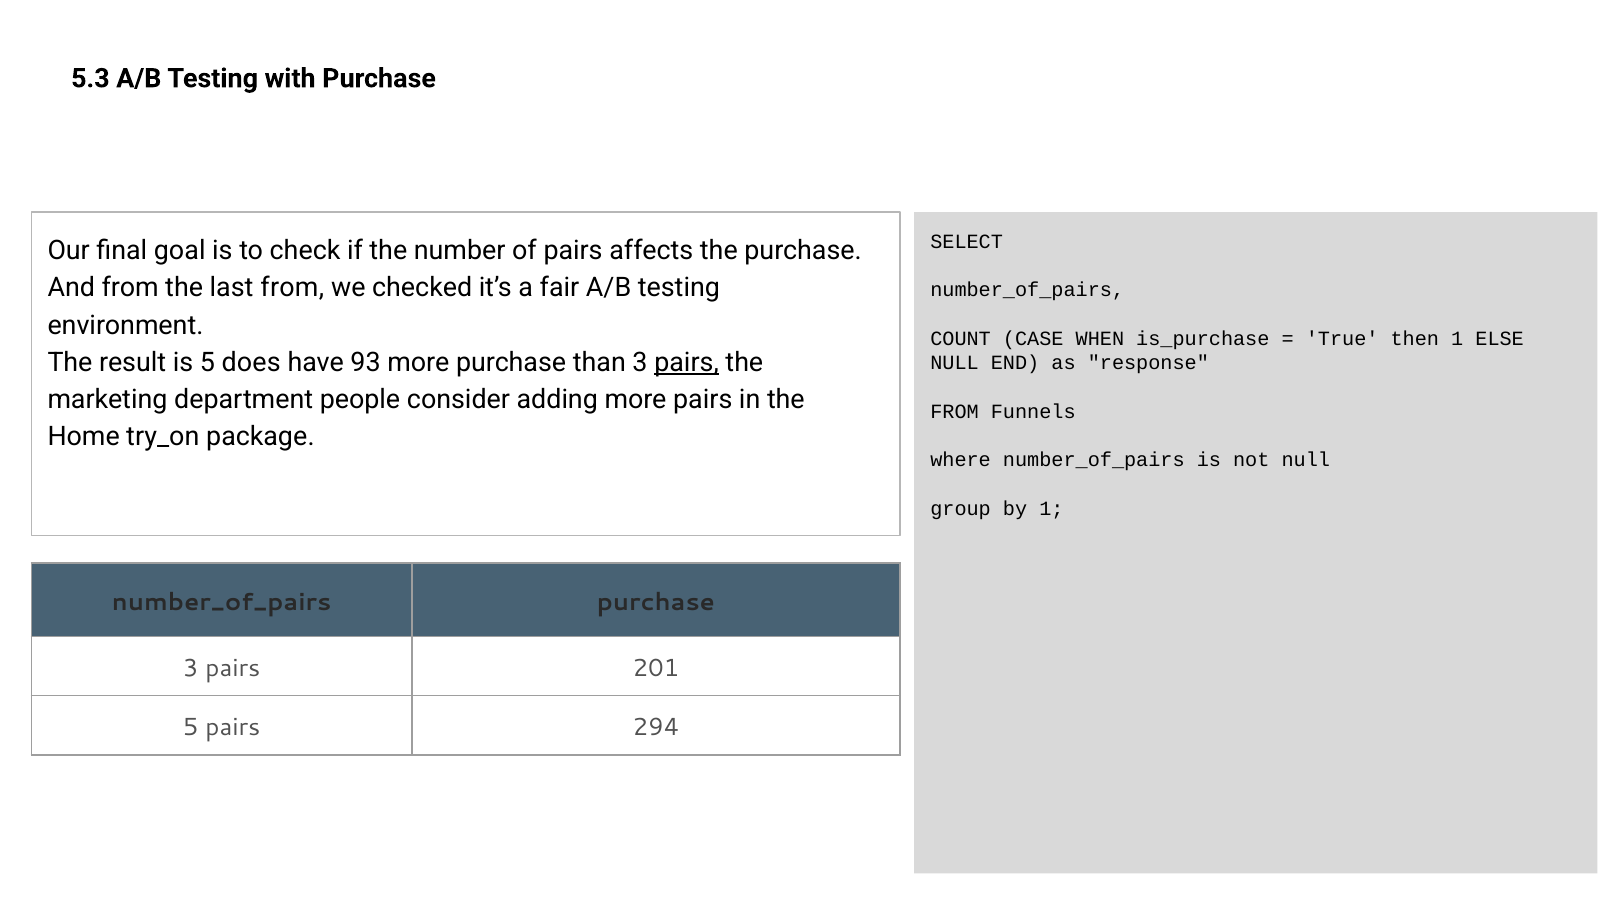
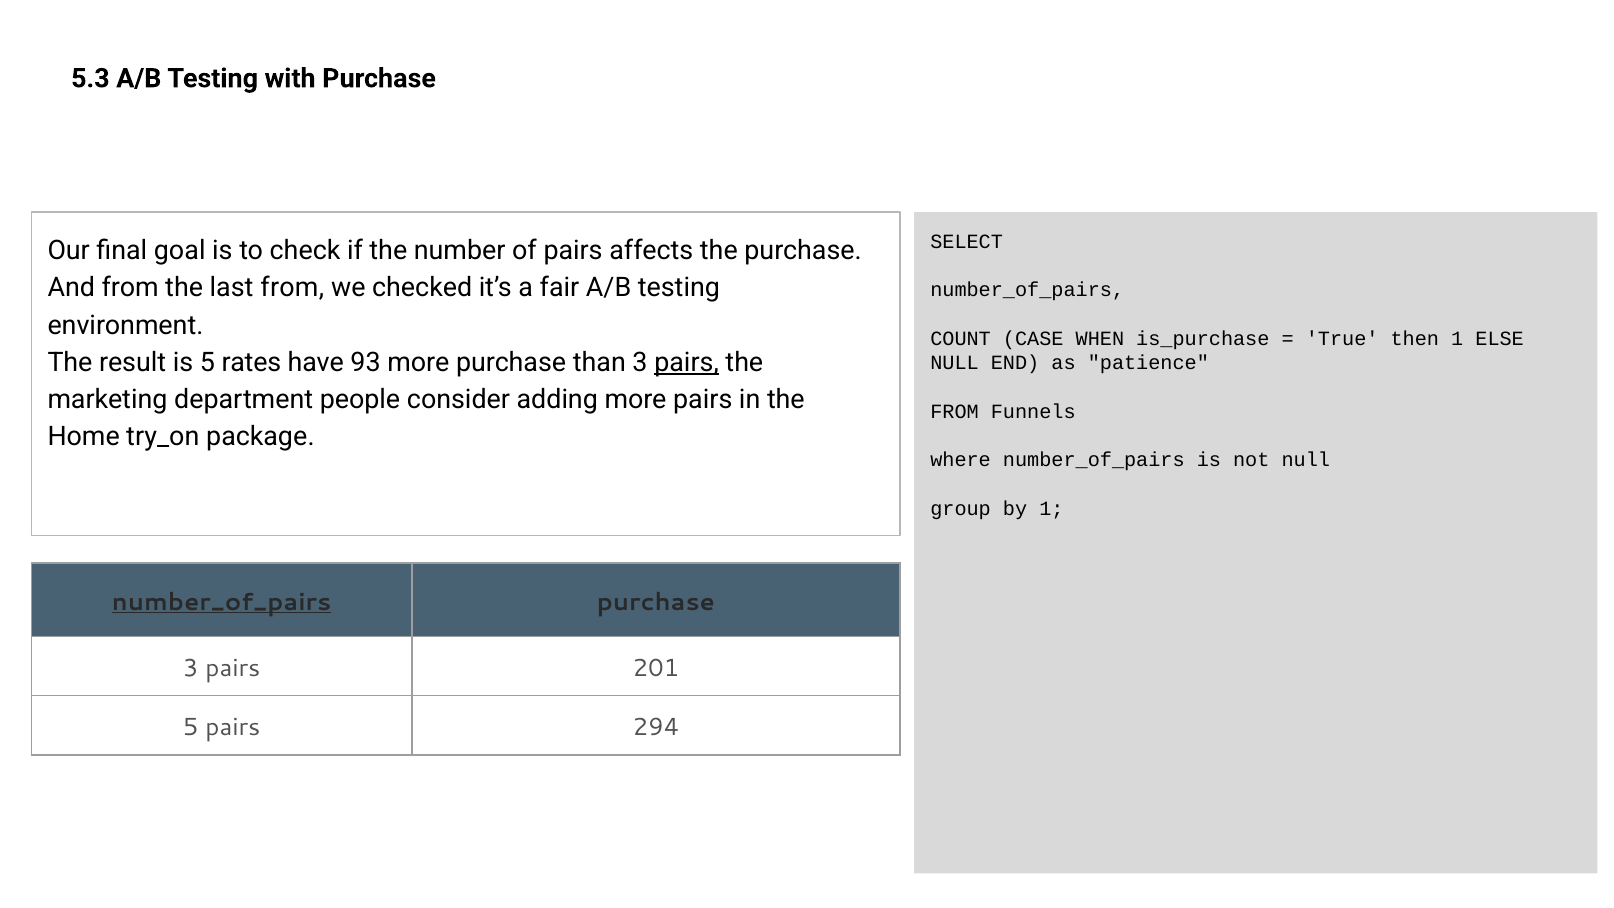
does: does -> rates
response: response -> patience
number_of_pairs at (222, 602) underline: none -> present
